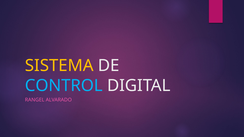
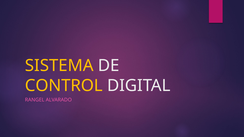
CONTROL colour: light blue -> yellow
